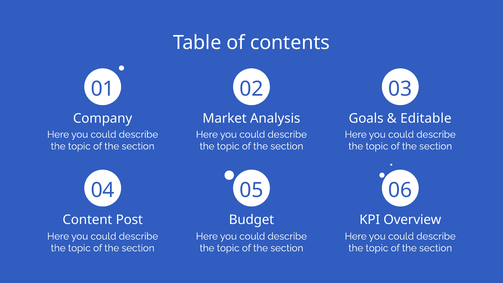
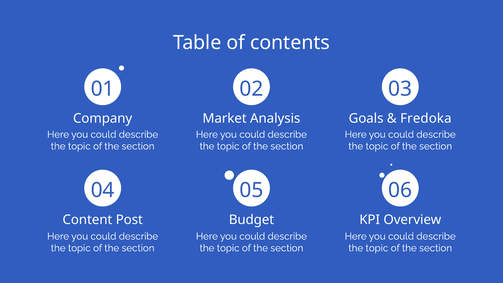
Editable: Editable -> Fredoka
